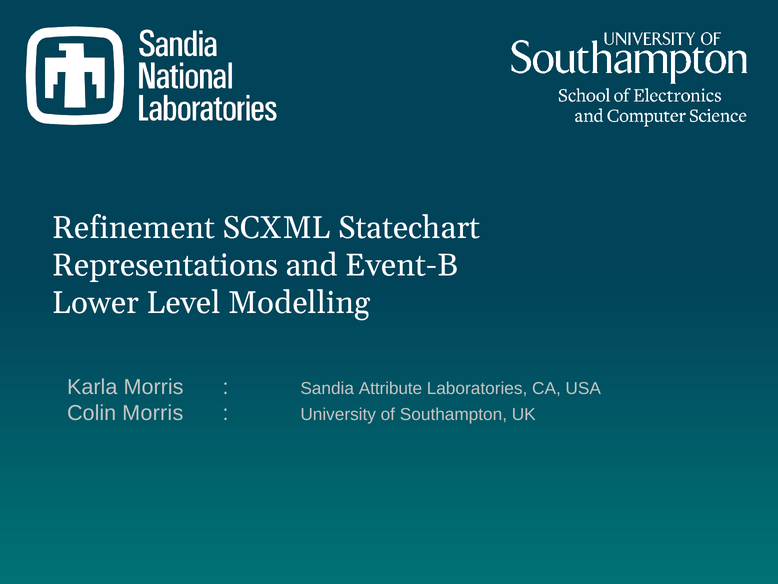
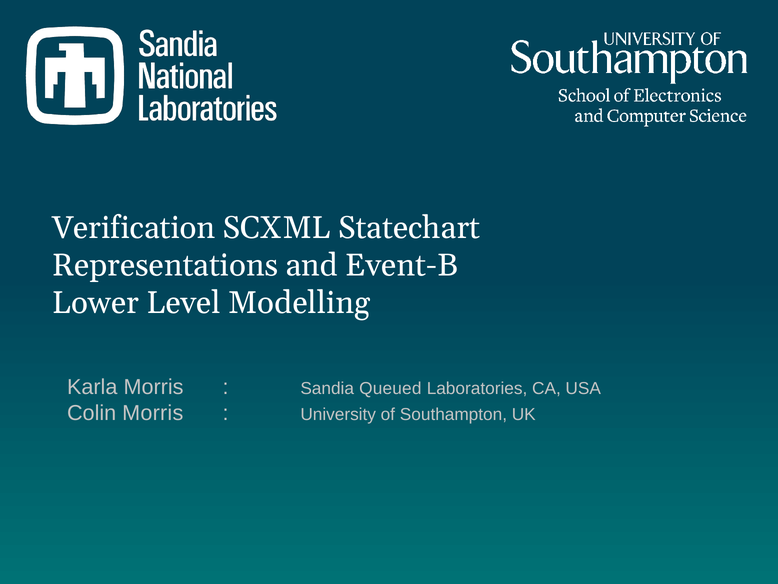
Refinement: Refinement -> Verification
Attribute: Attribute -> Queued
